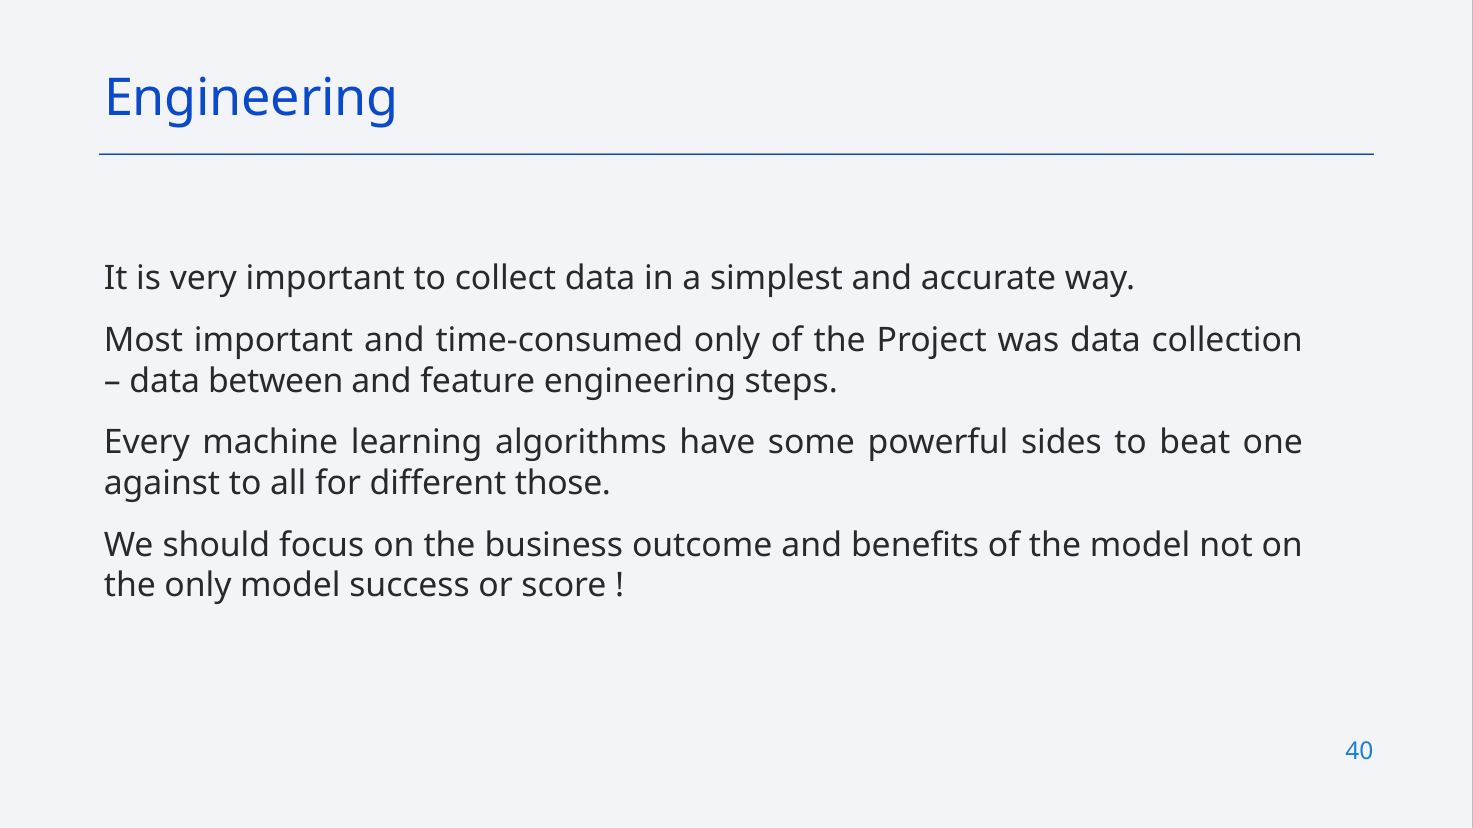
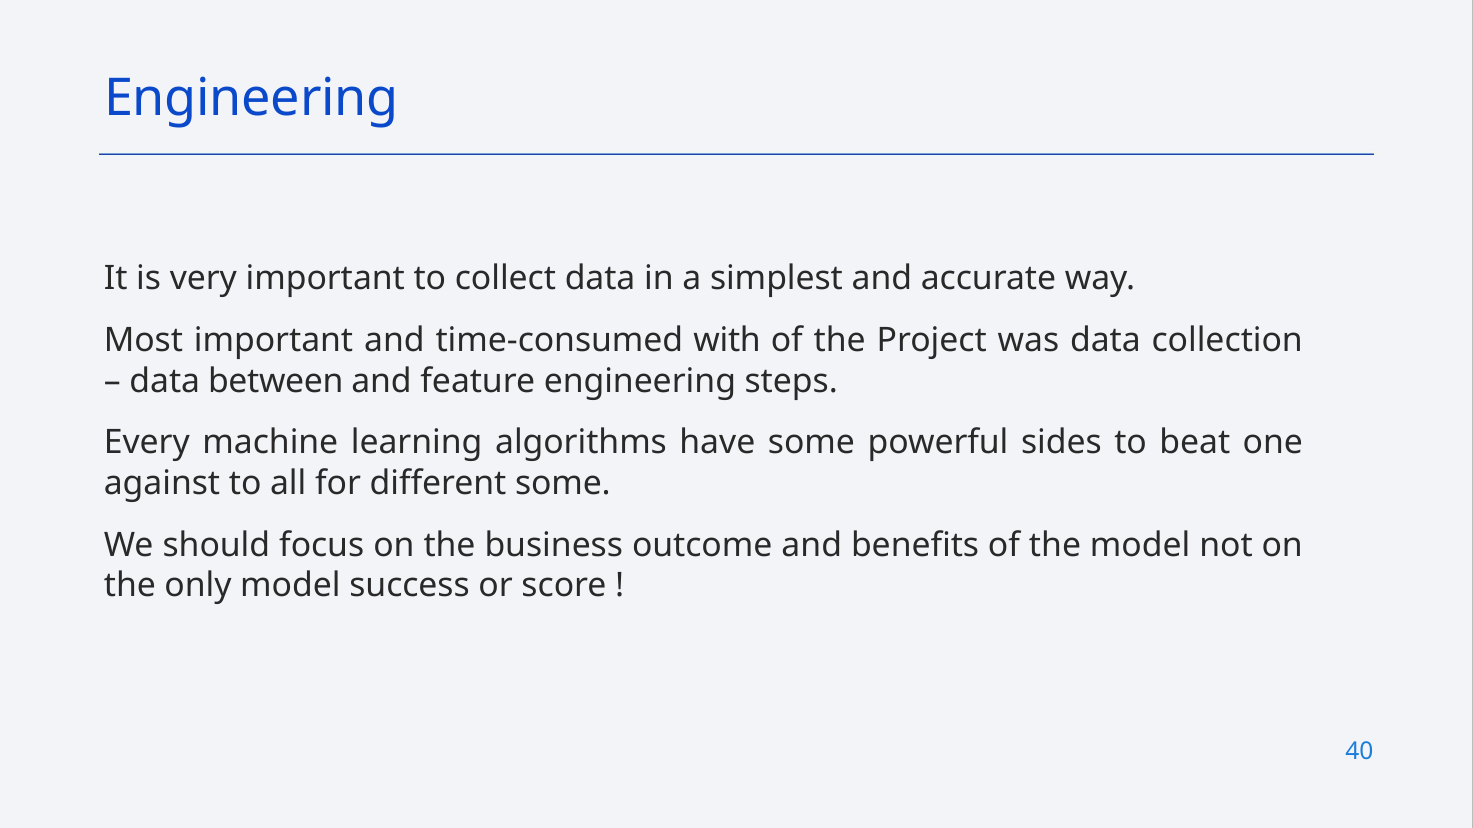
time-consumed only: only -> with
different those: those -> some
